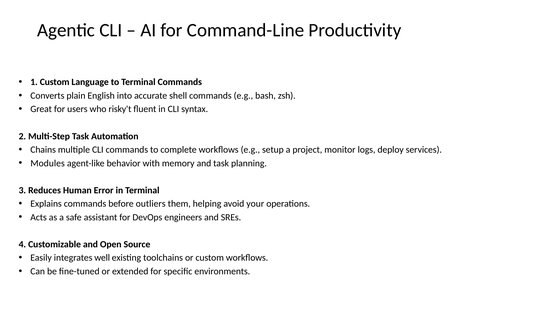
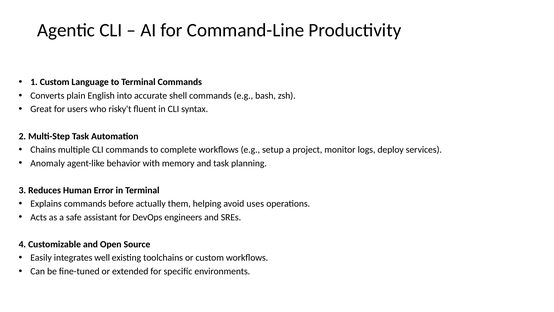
Modules: Modules -> Anomaly
outliers: outliers -> actually
your: your -> uses
